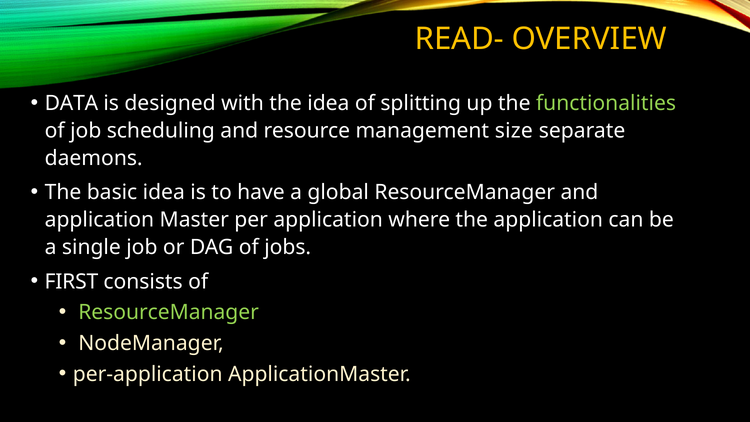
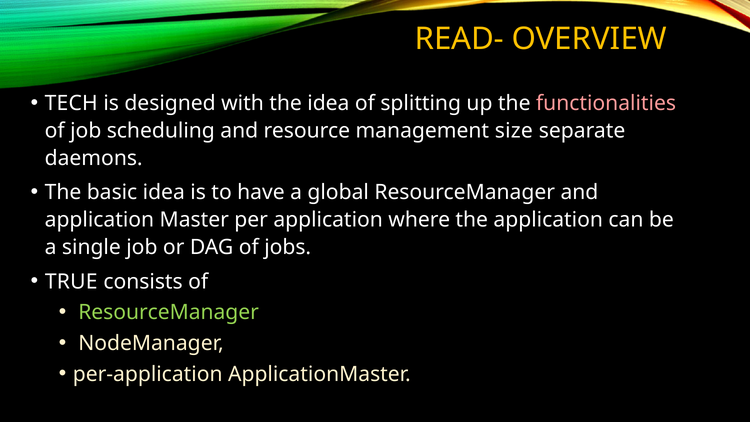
DATA: DATA -> TECH
functionalities colour: light green -> pink
FIRST: FIRST -> TRUE
